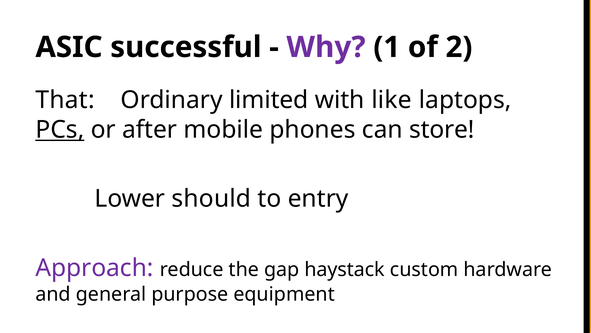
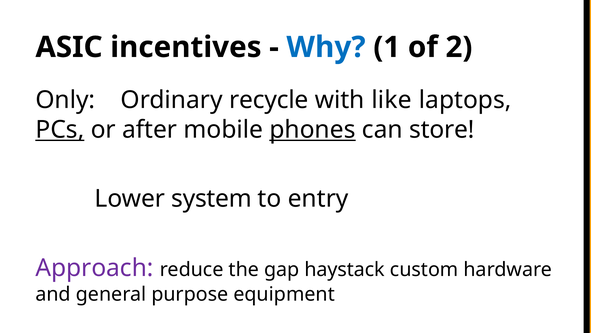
successful: successful -> incentives
Why colour: purple -> blue
That: That -> Only
limited: limited -> recycle
phones underline: none -> present
should: should -> system
